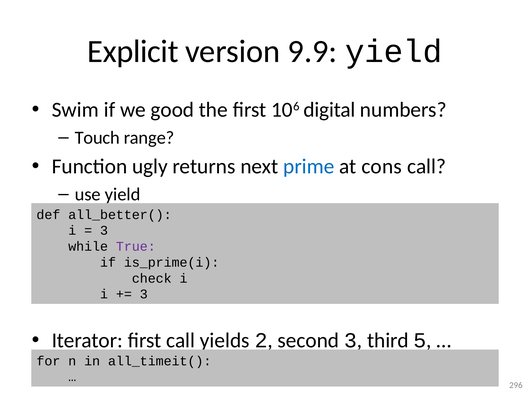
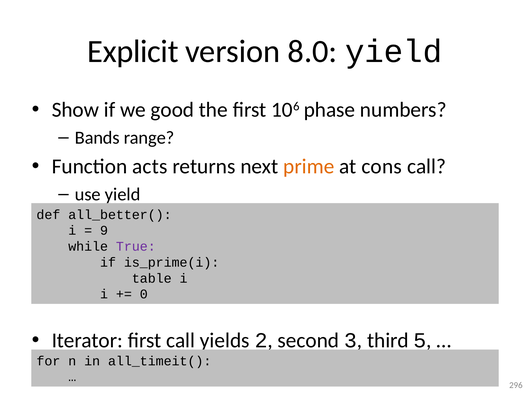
9.9: 9.9 -> 8.0
Swim: Swim -> Show
digital: digital -> phase
Touch: Touch -> Bands
ugly: ugly -> acts
prime colour: blue -> orange
3 at (104, 230): 3 -> 9
check: check -> table
3 at (144, 294): 3 -> 0
